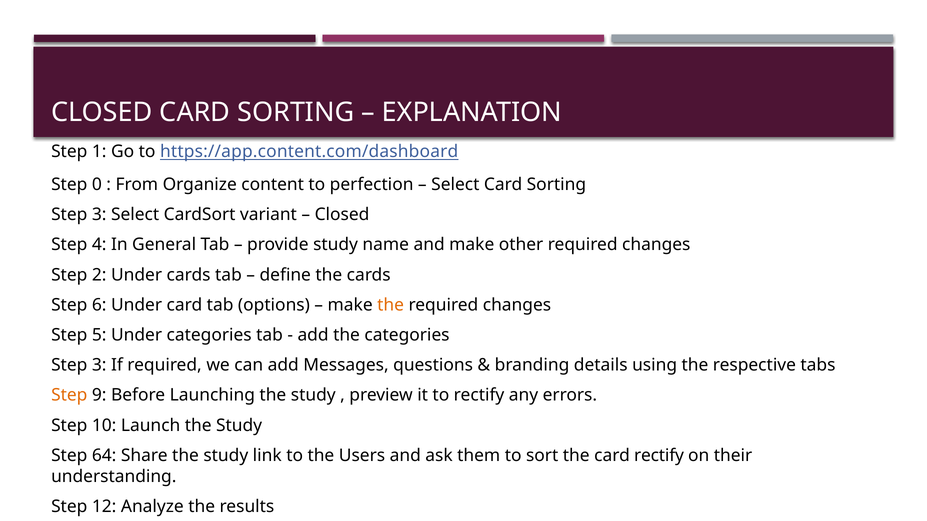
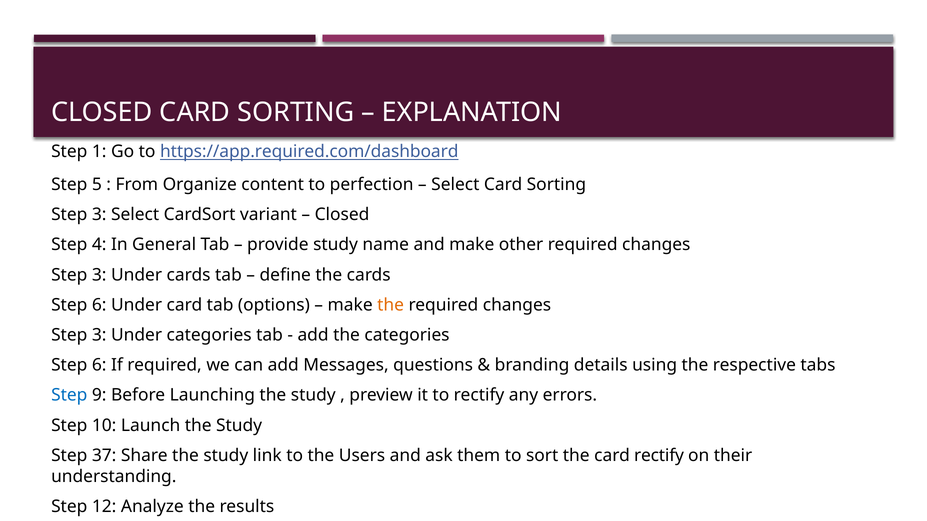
https://app.content.com/dashboard: https://app.content.com/dashboard -> https://app.required.com/dashboard
0: 0 -> 5
2 at (99, 275): 2 -> 3
5 at (99, 335): 5 -> 3
3 at (99, 365): 3 -> 6
Step at (69, 396) colour: orange -> blue
64: 64 -> 37
